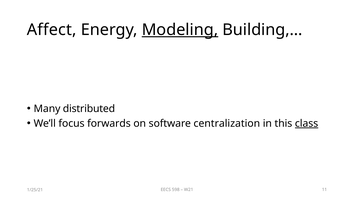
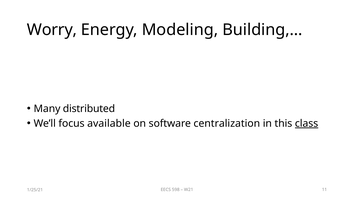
Affect: Affect -> Worry
Modeling underline: present -> none
forwards: forwards -> available
